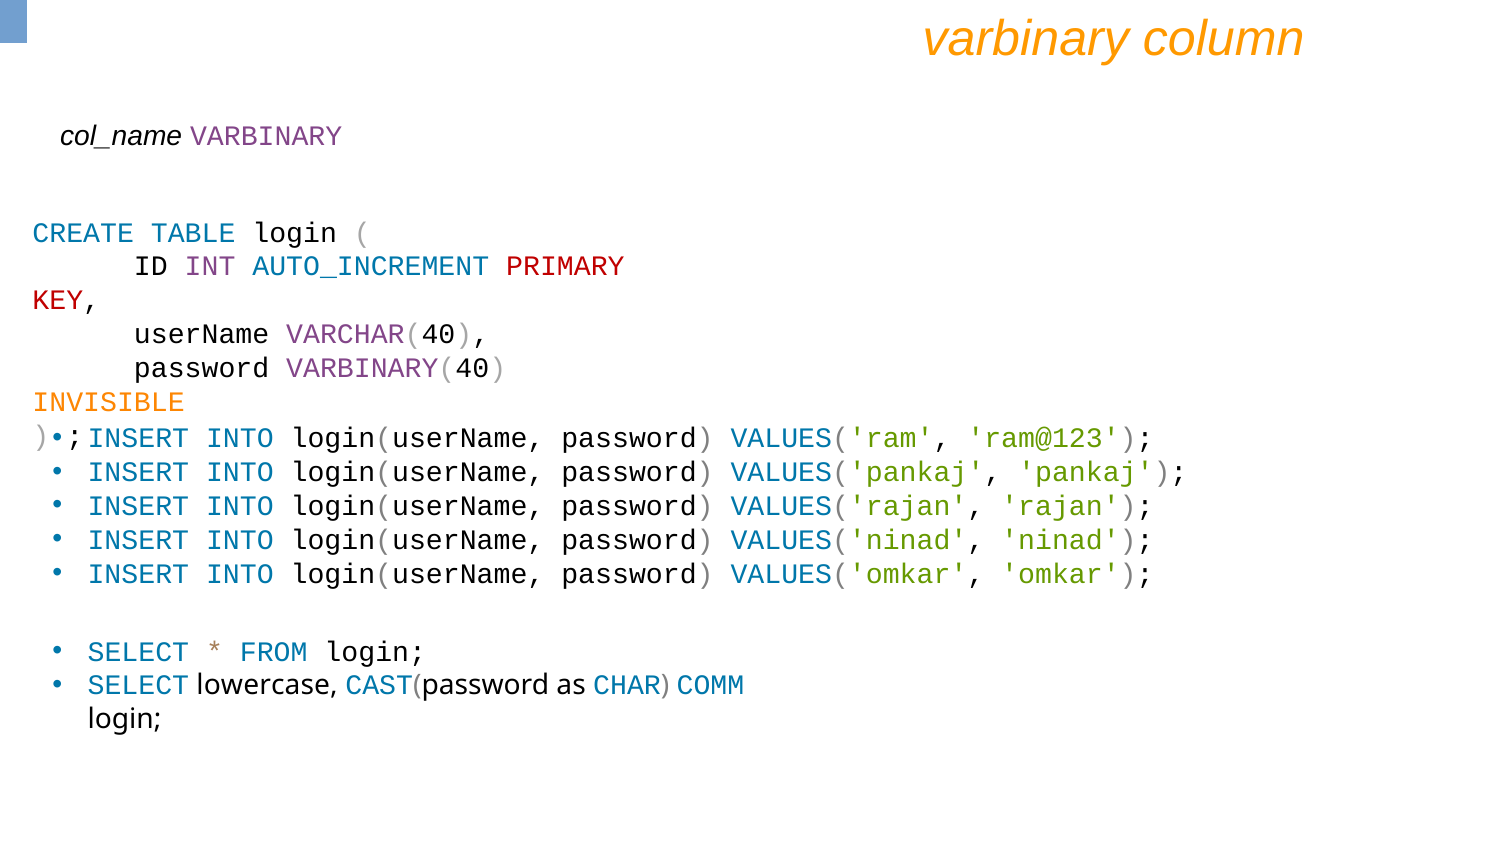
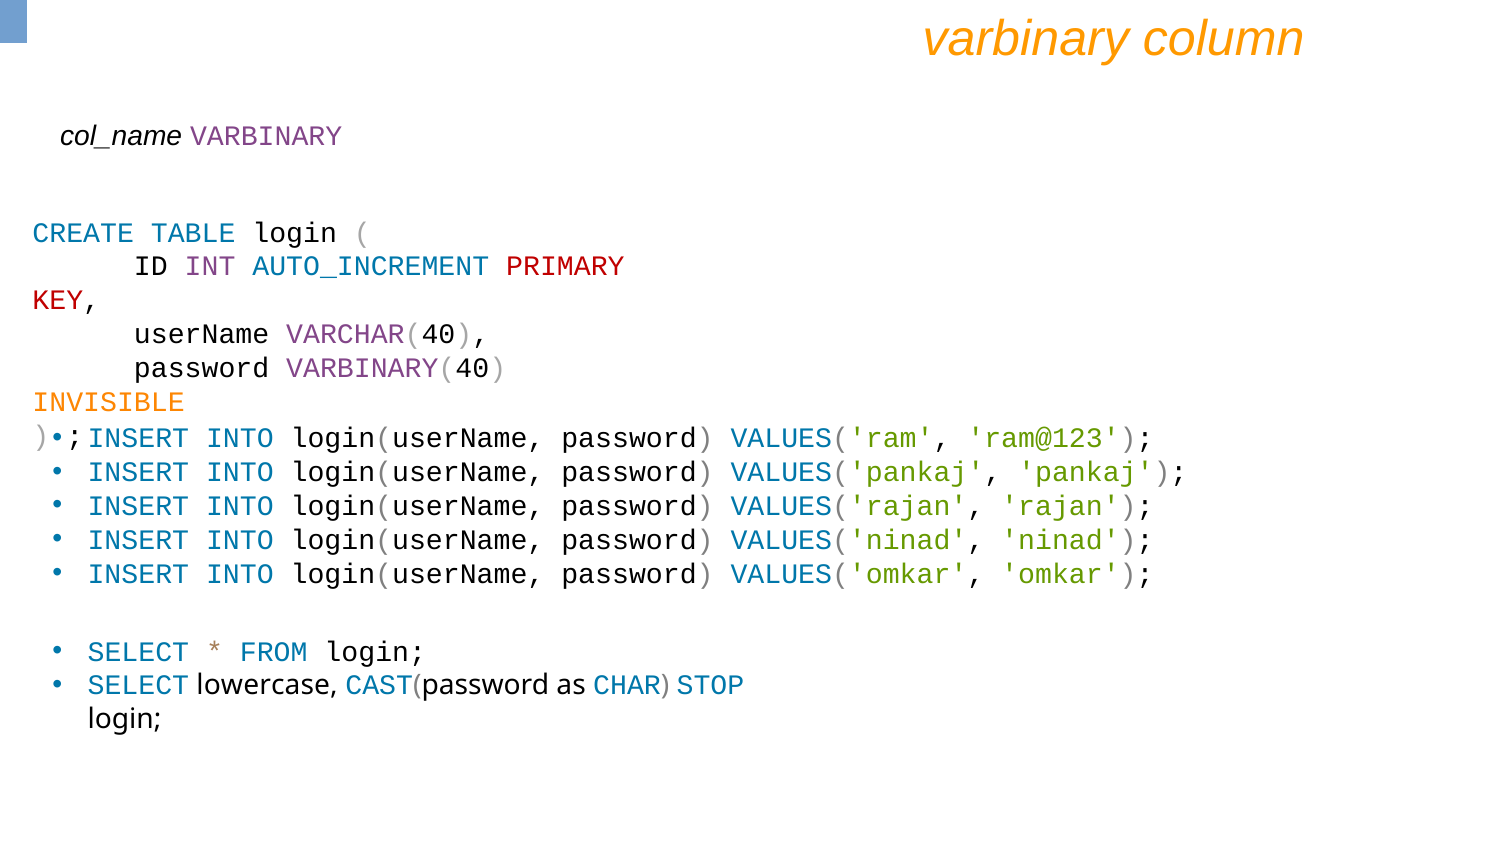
COMM: COMM -> STOP
